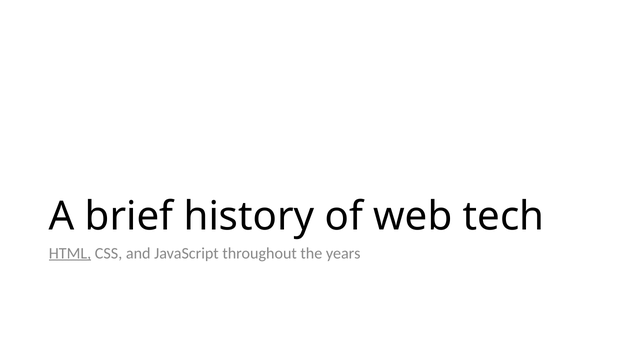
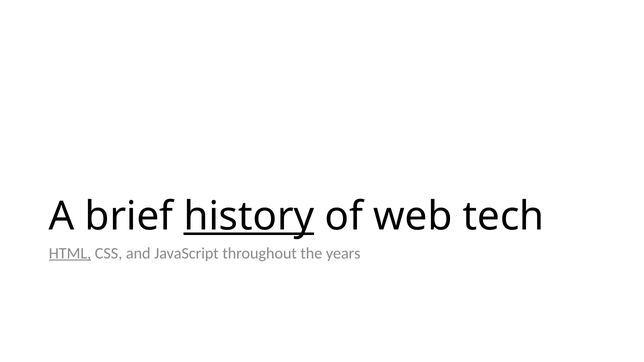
history underline: none -> present
